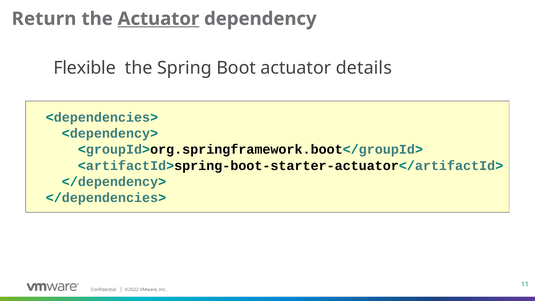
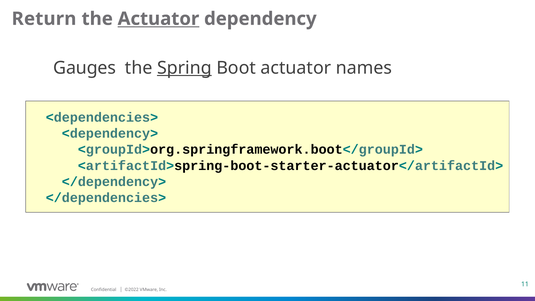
Flexible: Flexible -> Gauges
Spring underline: none -> present
details: details -> names
